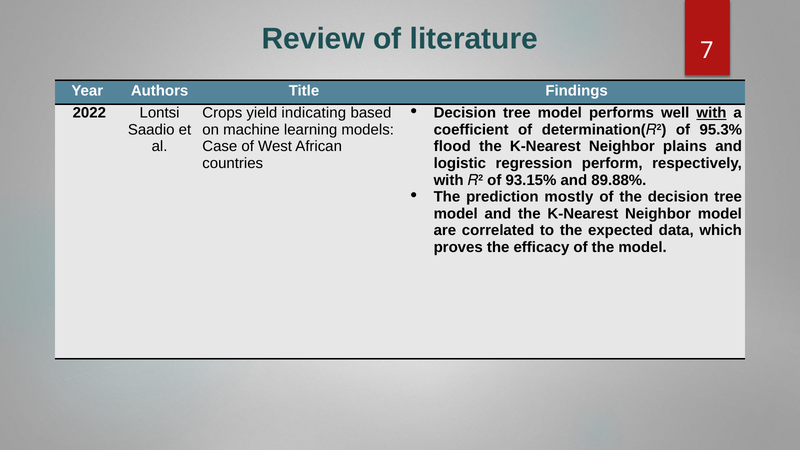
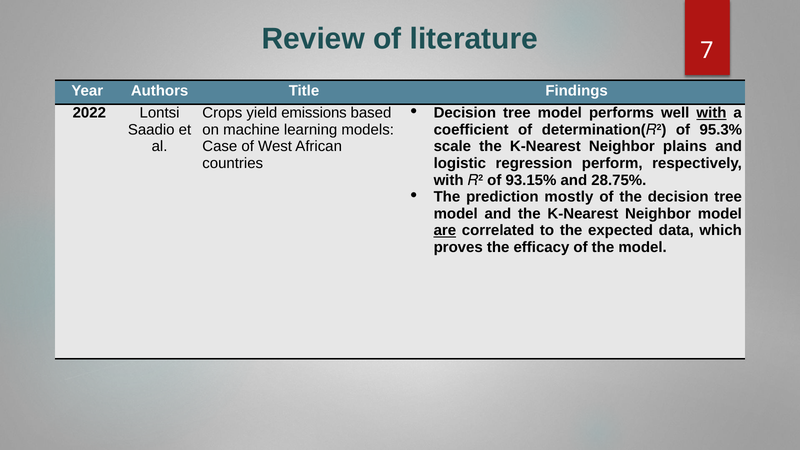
indicating: indicating -> emissions
flood: flood -> scale
89.88%: 89.88% -> 28.75%
are underline: none -> present
